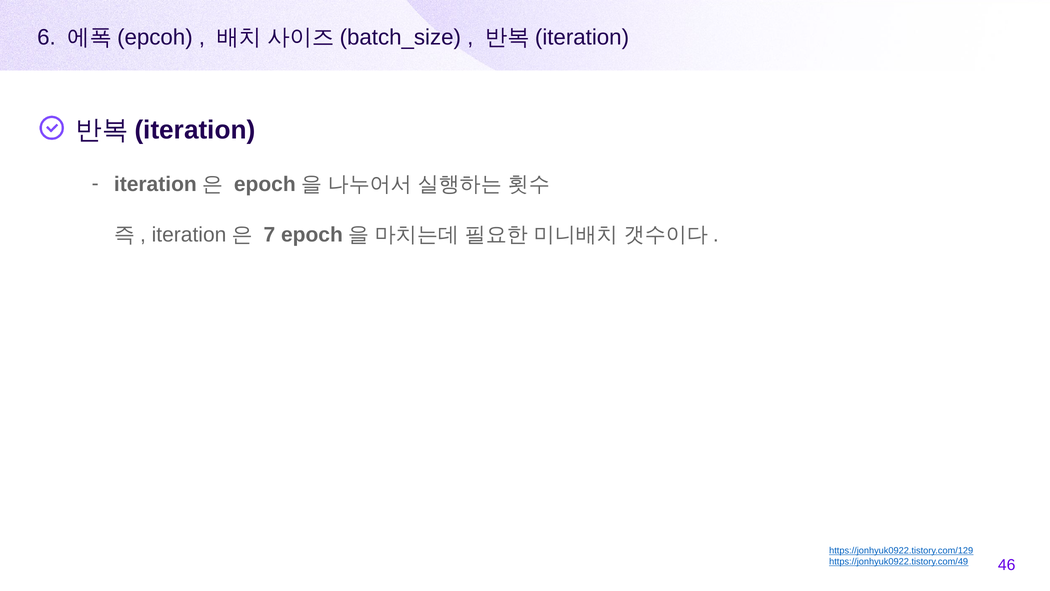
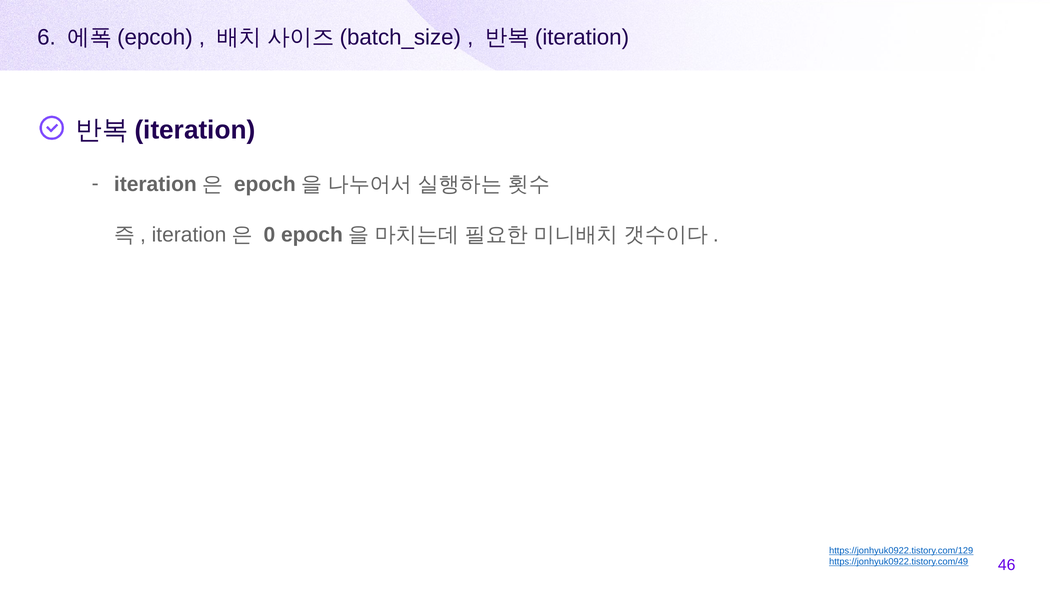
7: 7 -> 0
